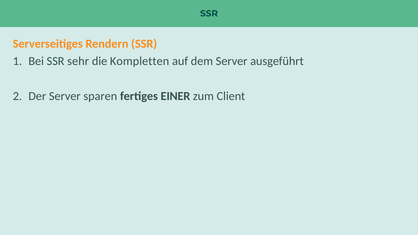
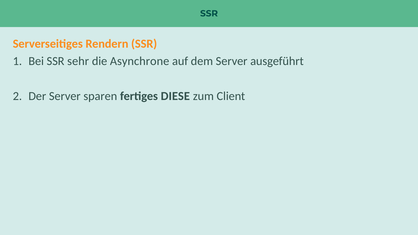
Kompletten: Kompletten -> Asynchrone
EINER: EINER -> DIESE
